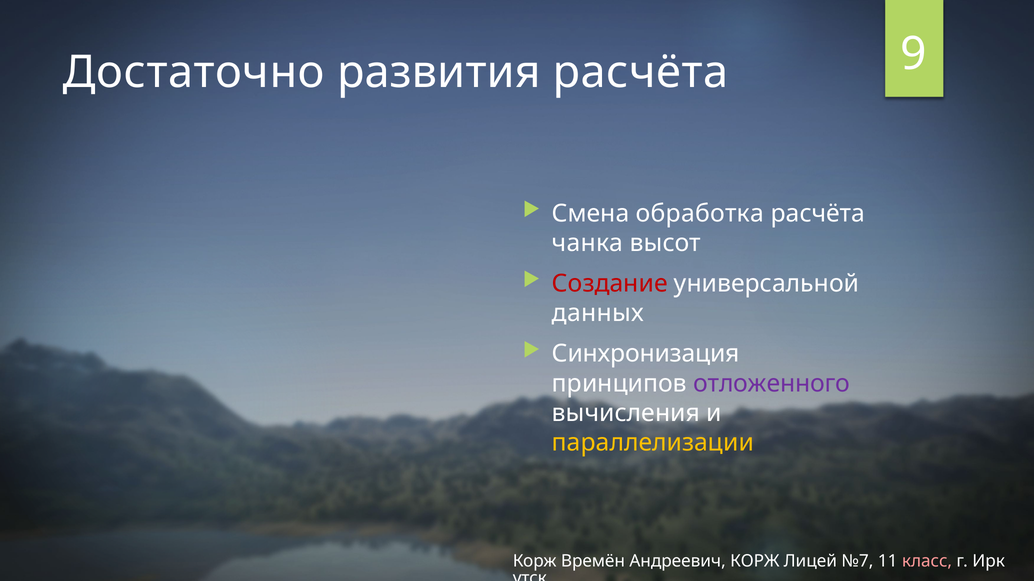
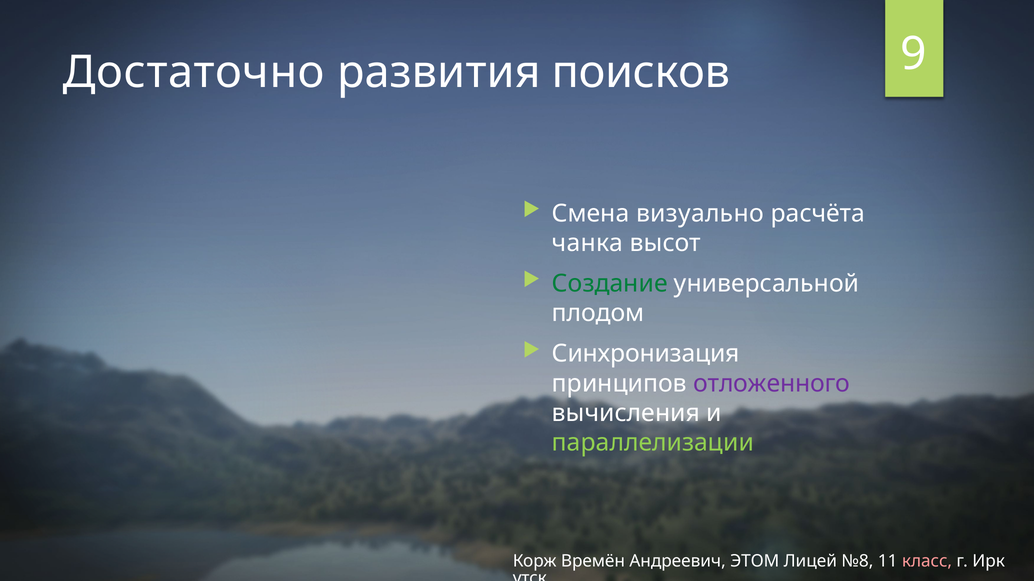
развития расчёта: расчёта -> поисков
обработка: обработка -> визуально
Создание colour: red -> green
данных: данных -> плодом
параллелизации colour: yellow -> light green
Андреевич КОРЖ: КОРЖ -> ЭТОМ
№7: №7 -> №8
